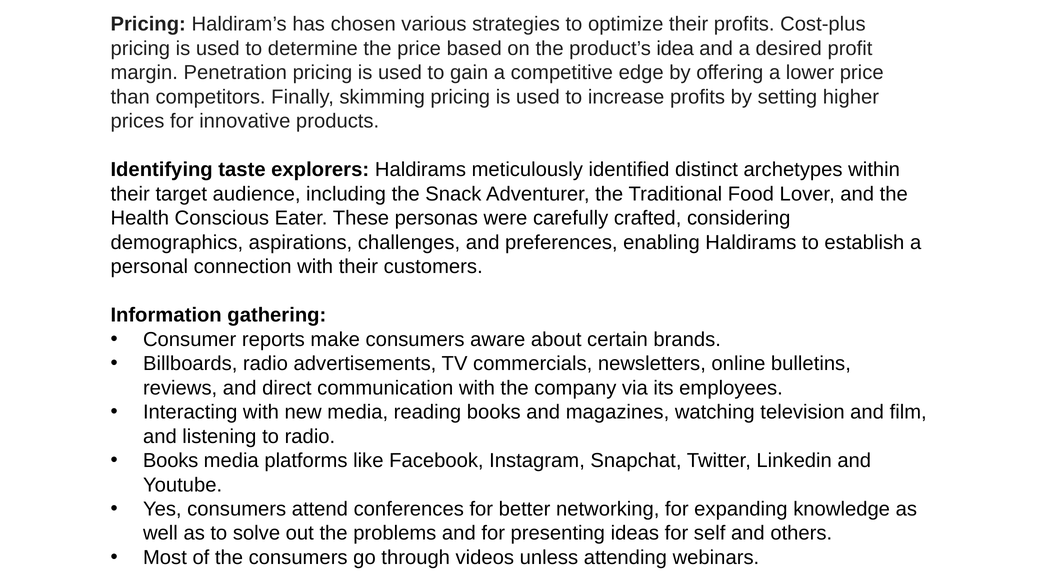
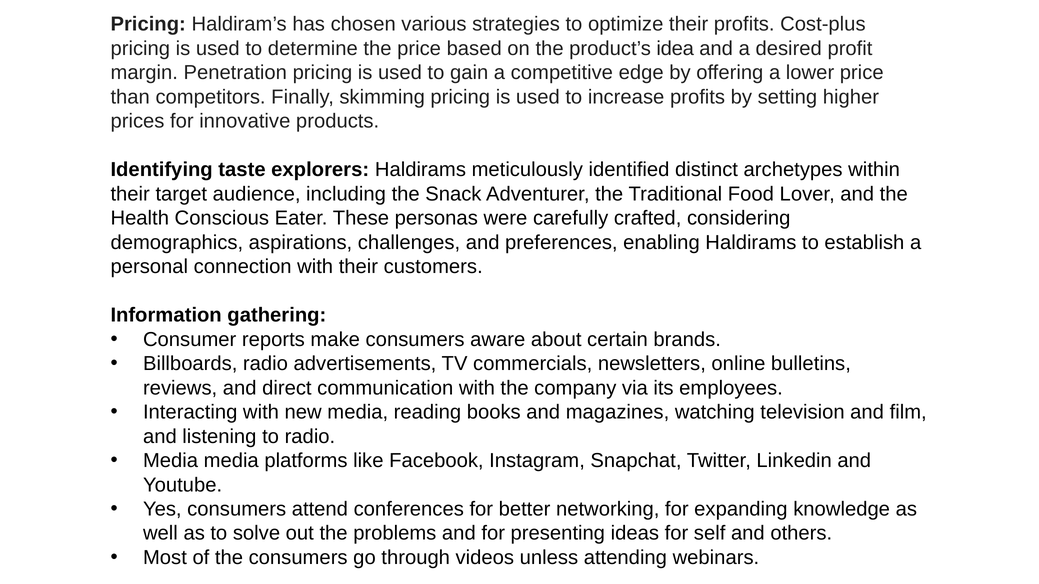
Books at (171, 461): Books -> Media
